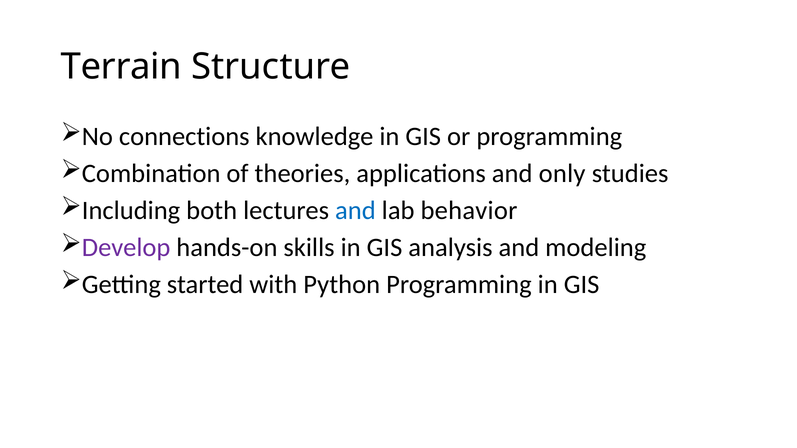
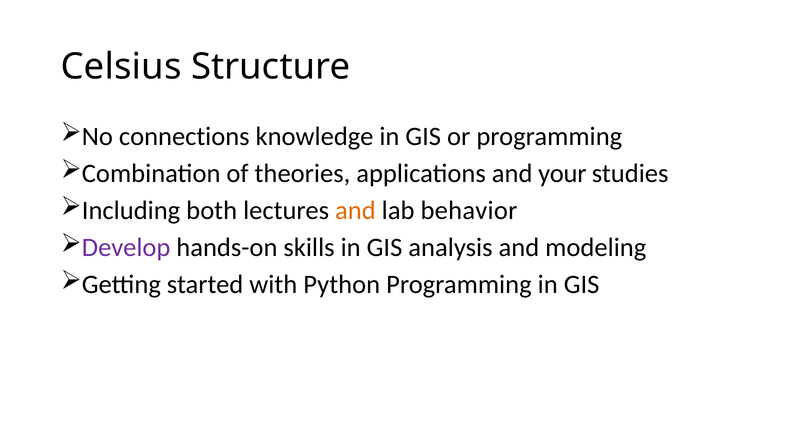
Terrain: Terrain -> Celsius
only: only -> your
and at (355, 211) colour: blue -> orange
